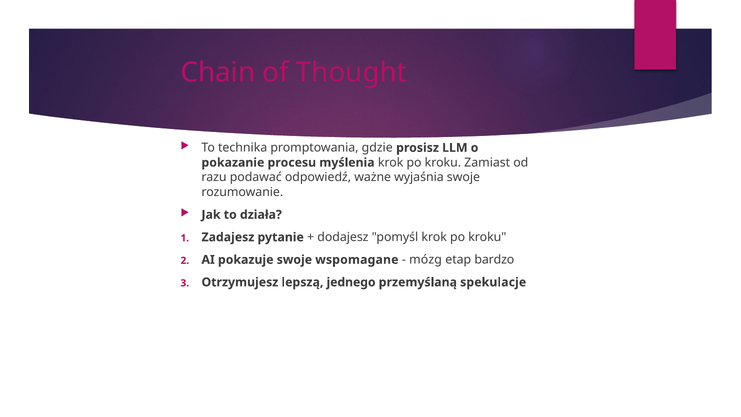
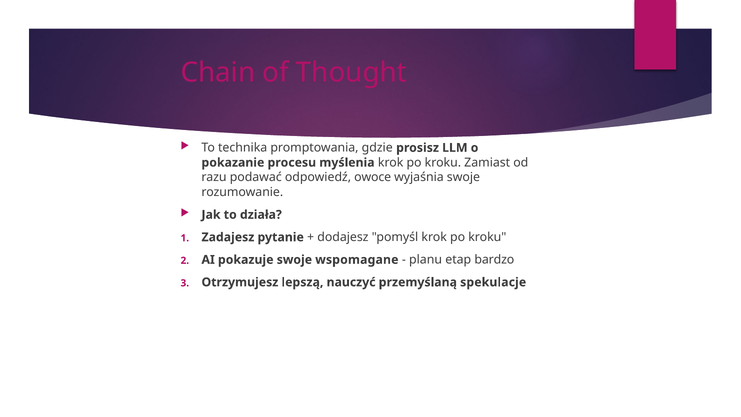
ważne: ważne -> owoce
mózg: mózg -> planu
jednego: jednego -> nauczyć
